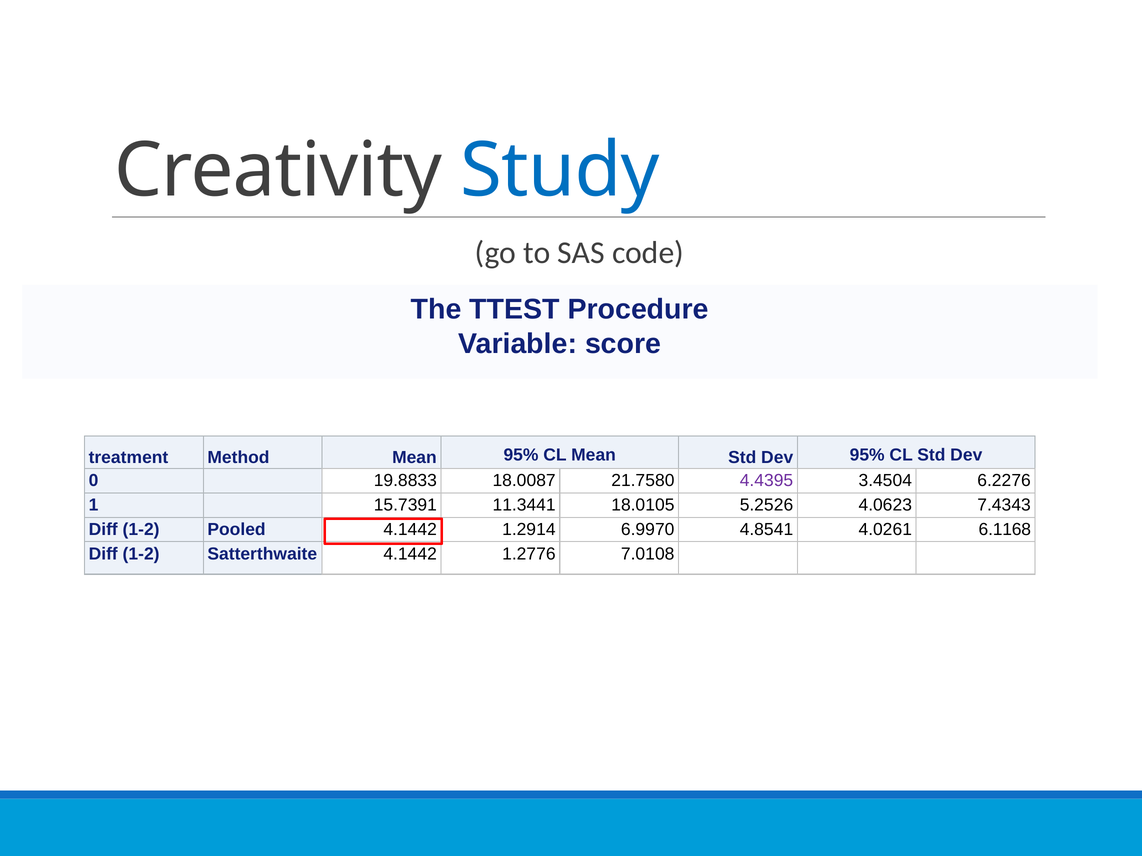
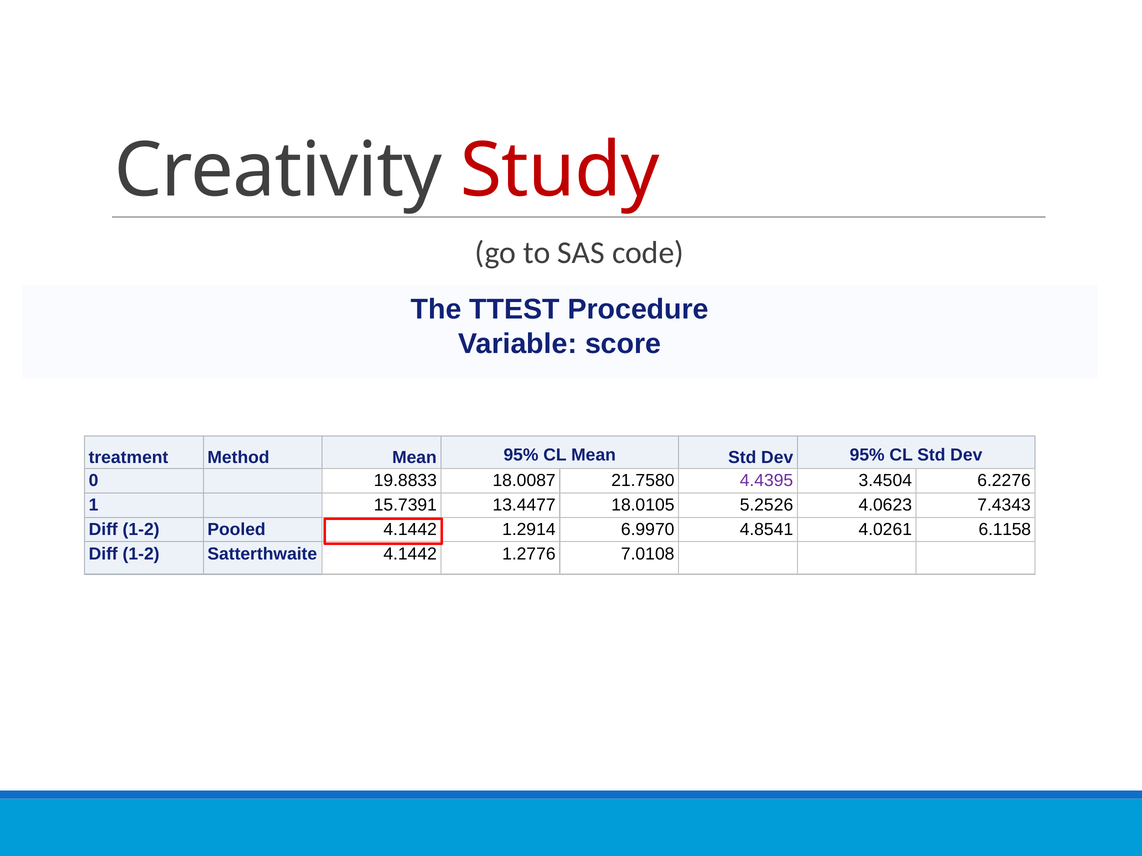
Study colour: blue -> red
11.3441: 11.3441 -> 13.4477
6.1168: 6.1168 -> 6.1158
